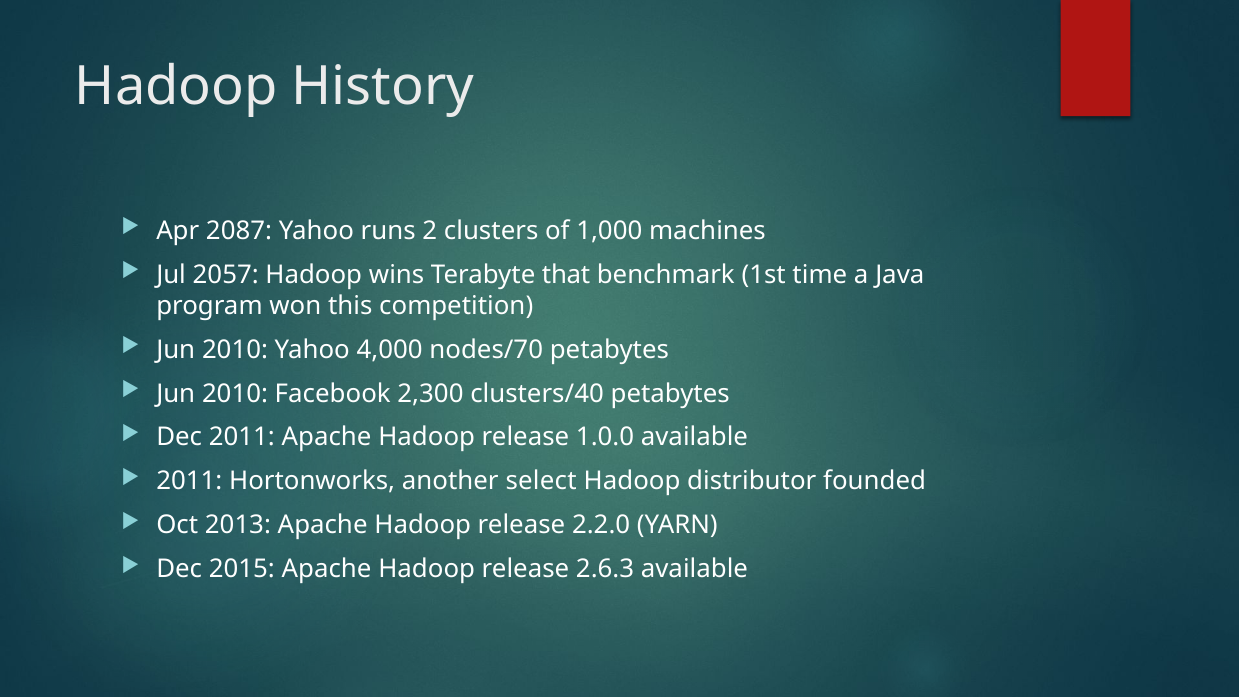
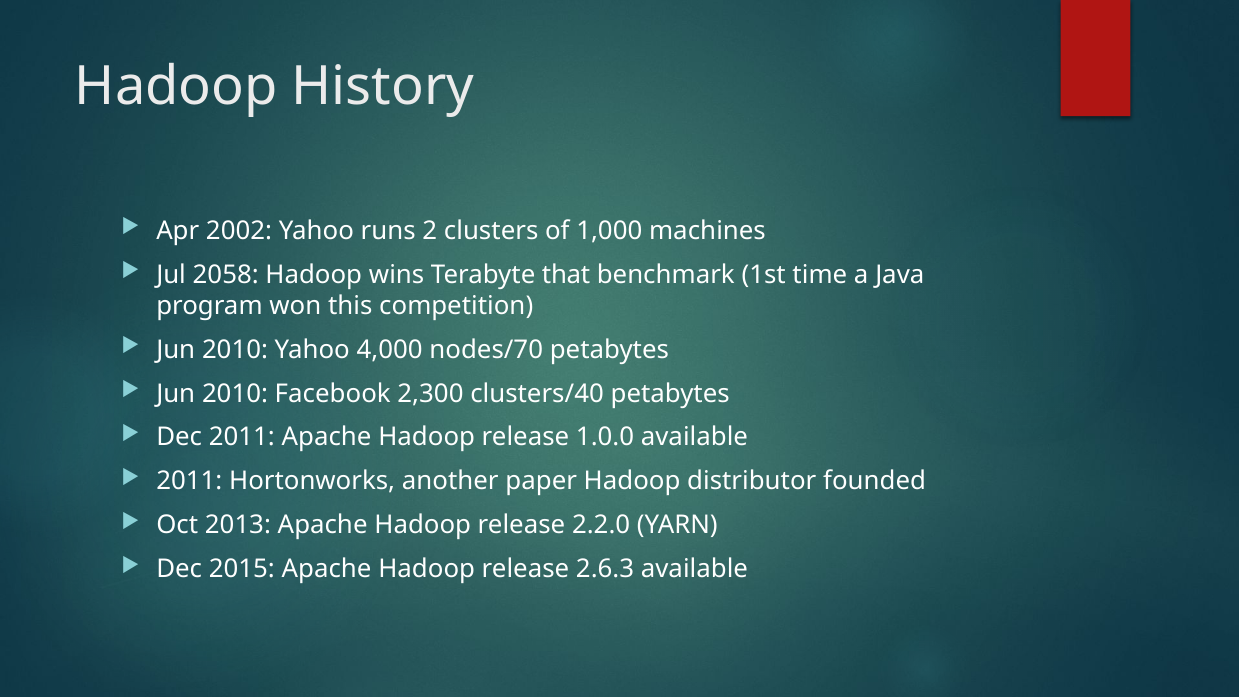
2087: 2087 -> 2002
2057: 2057 -> 2058
select: select -> paper
